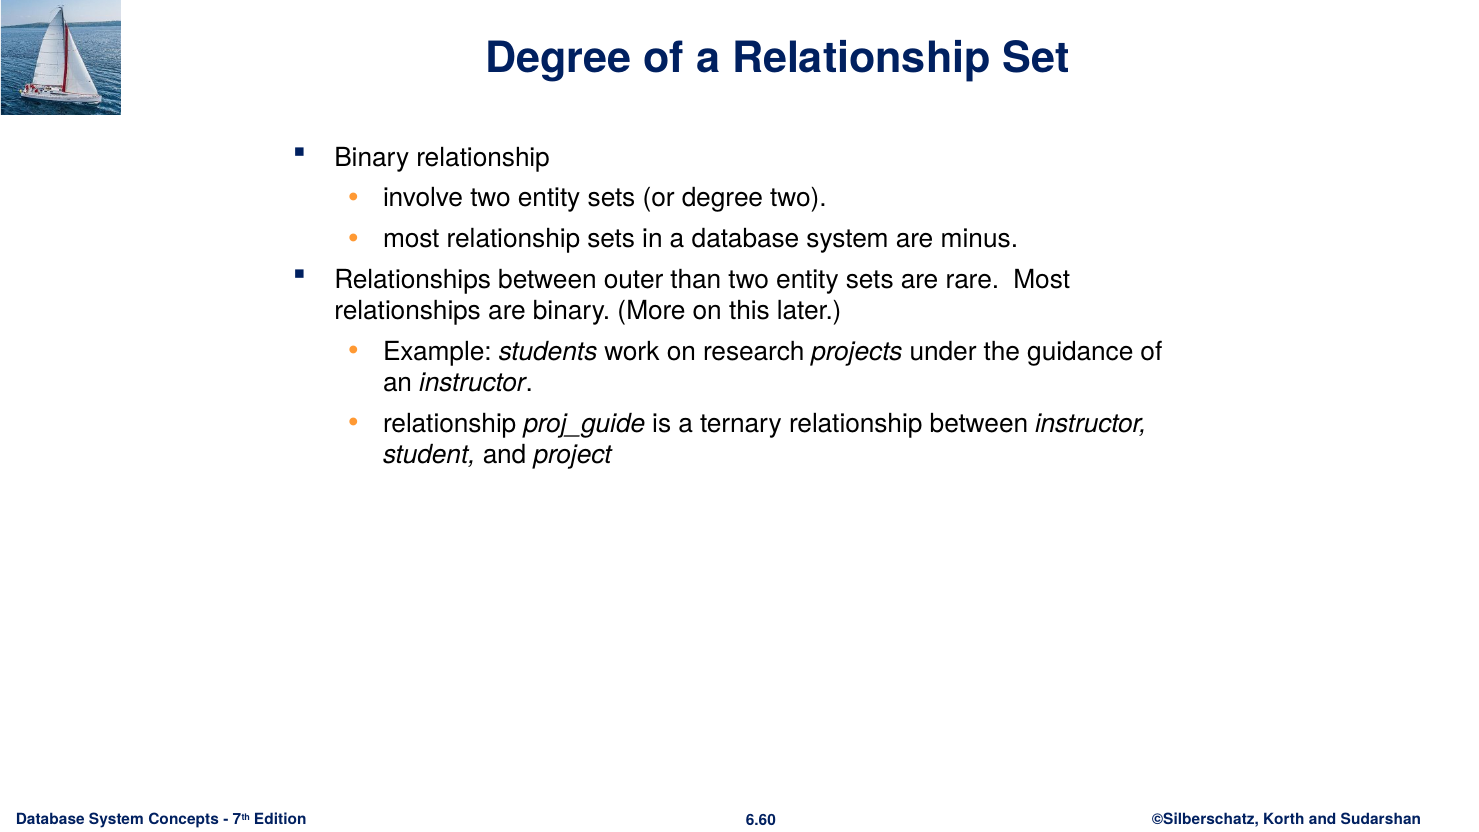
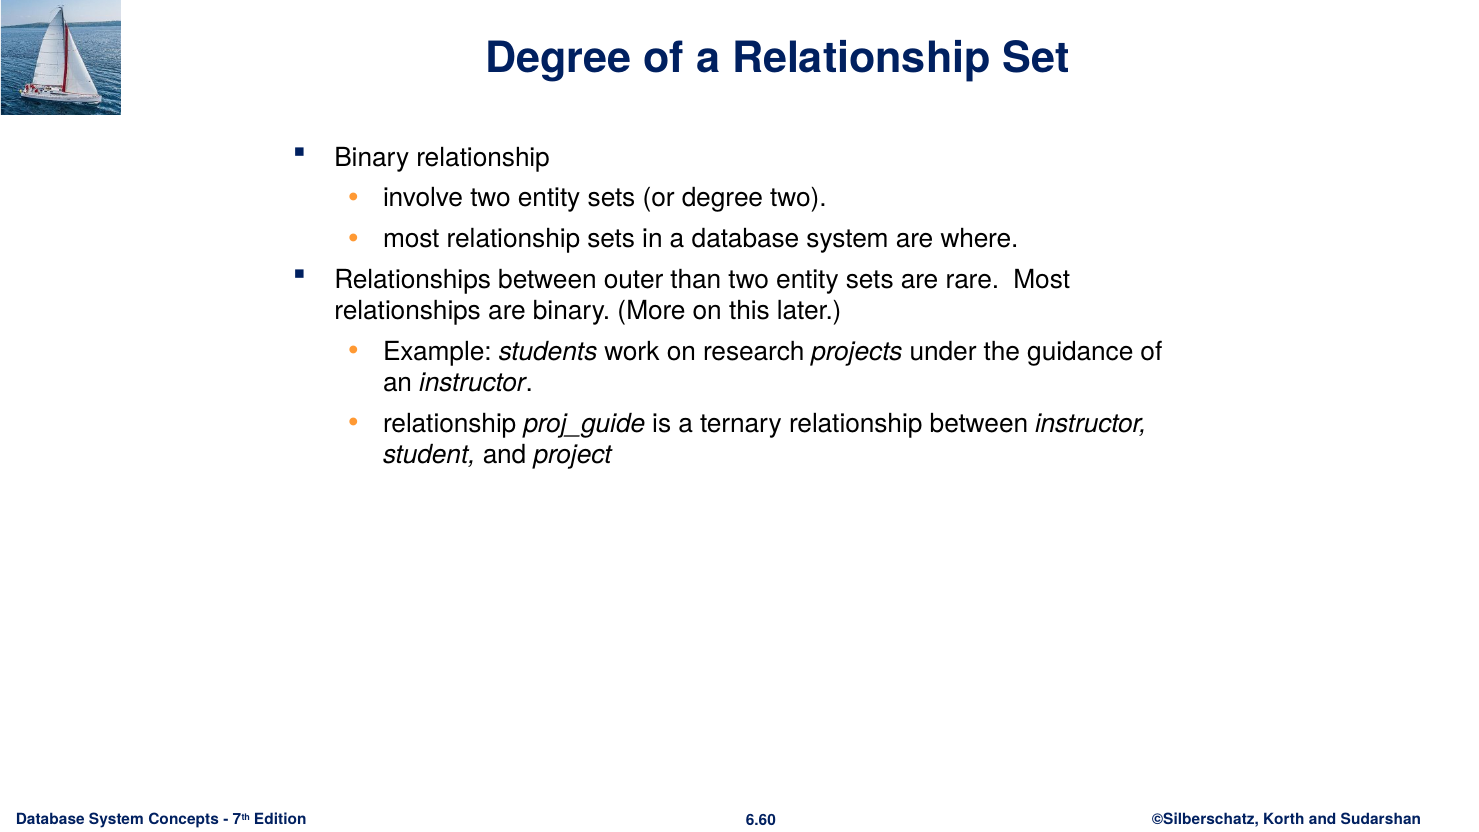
minus: minus -> where
